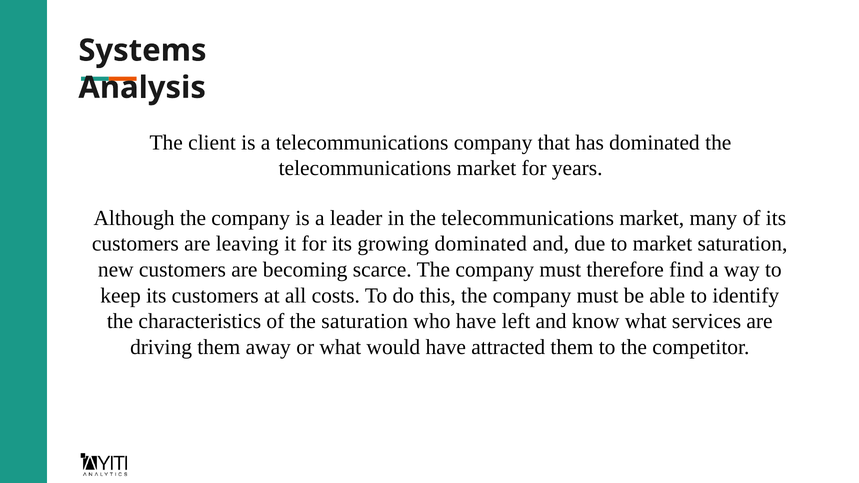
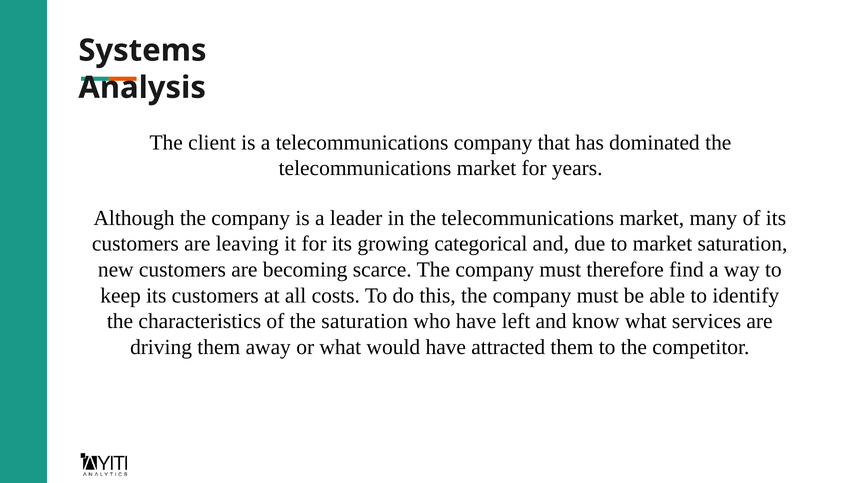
growing dominated: dominated -> categorical
